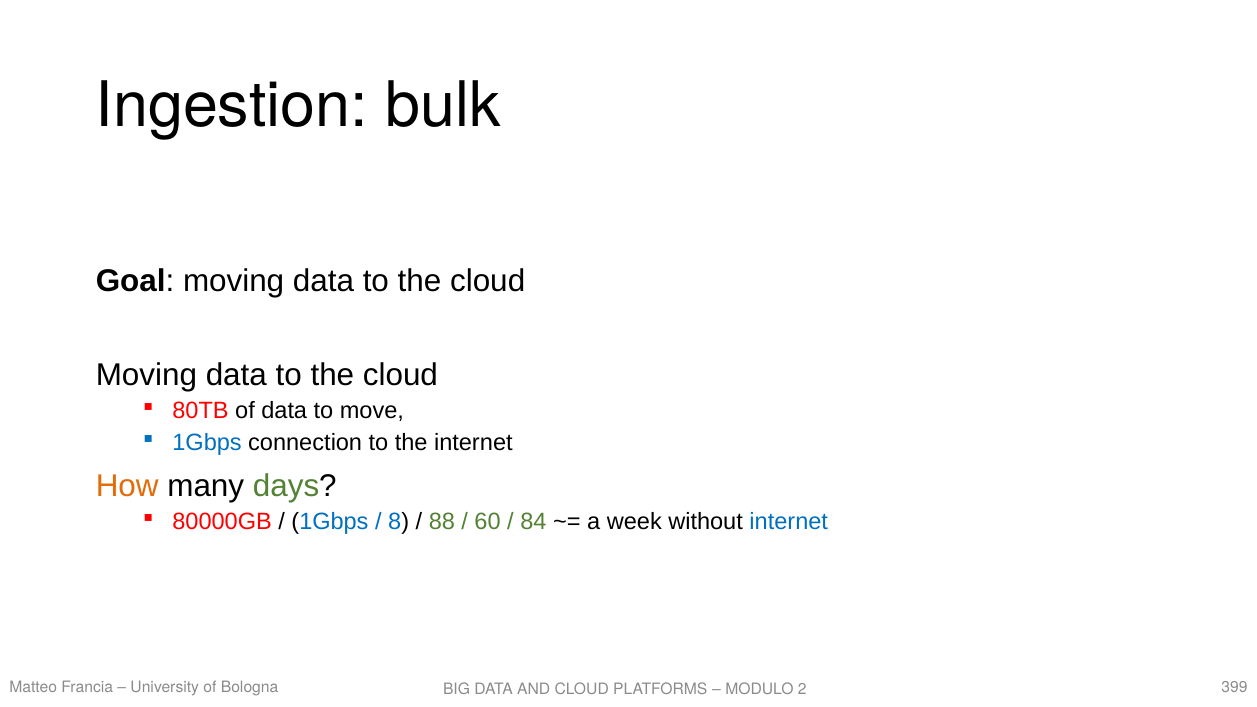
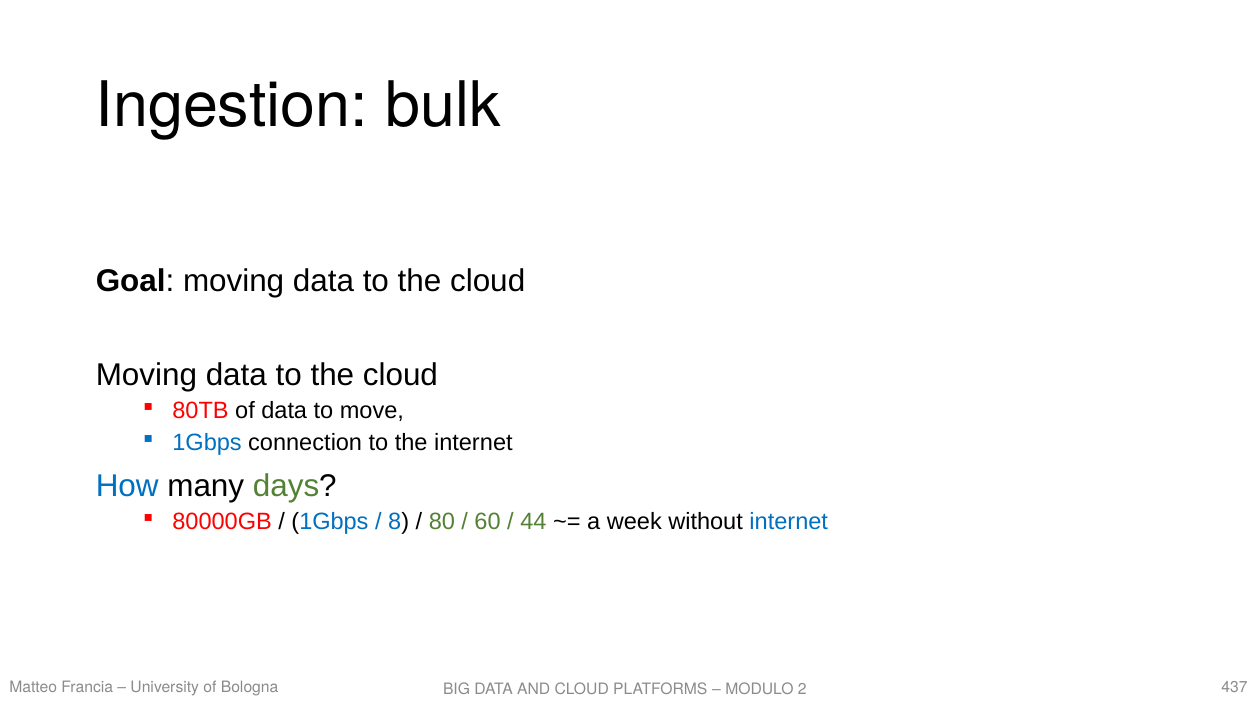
How colour: orange -> blue
88: 88 -> 80
84: 84 -> 44
399: 399 -> 437
